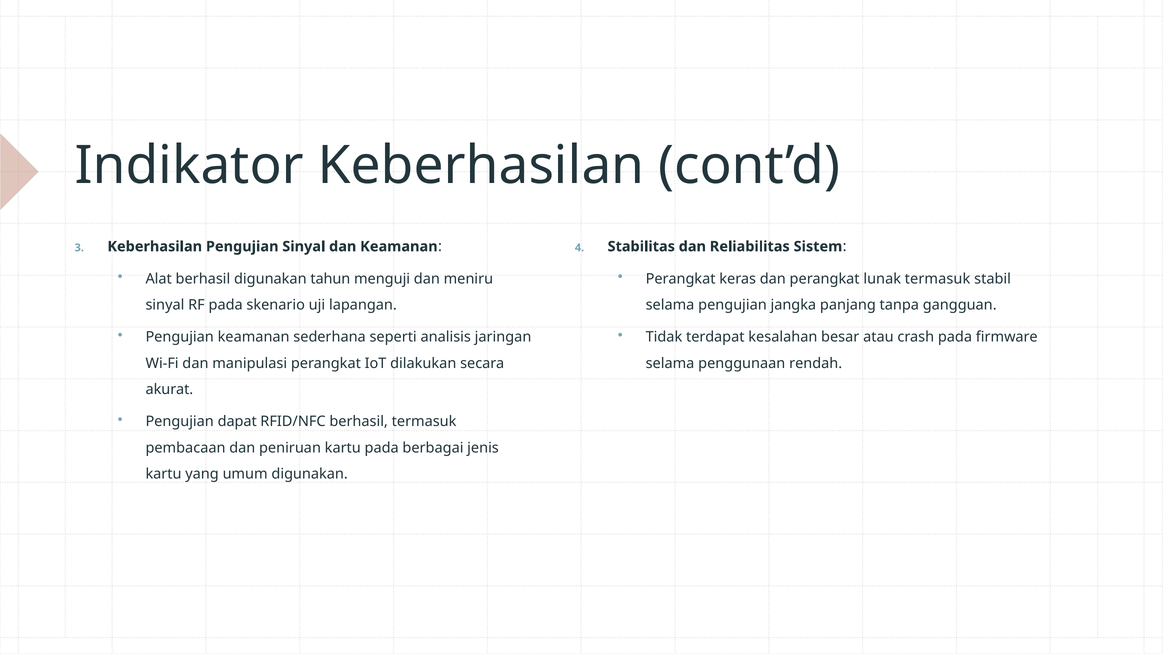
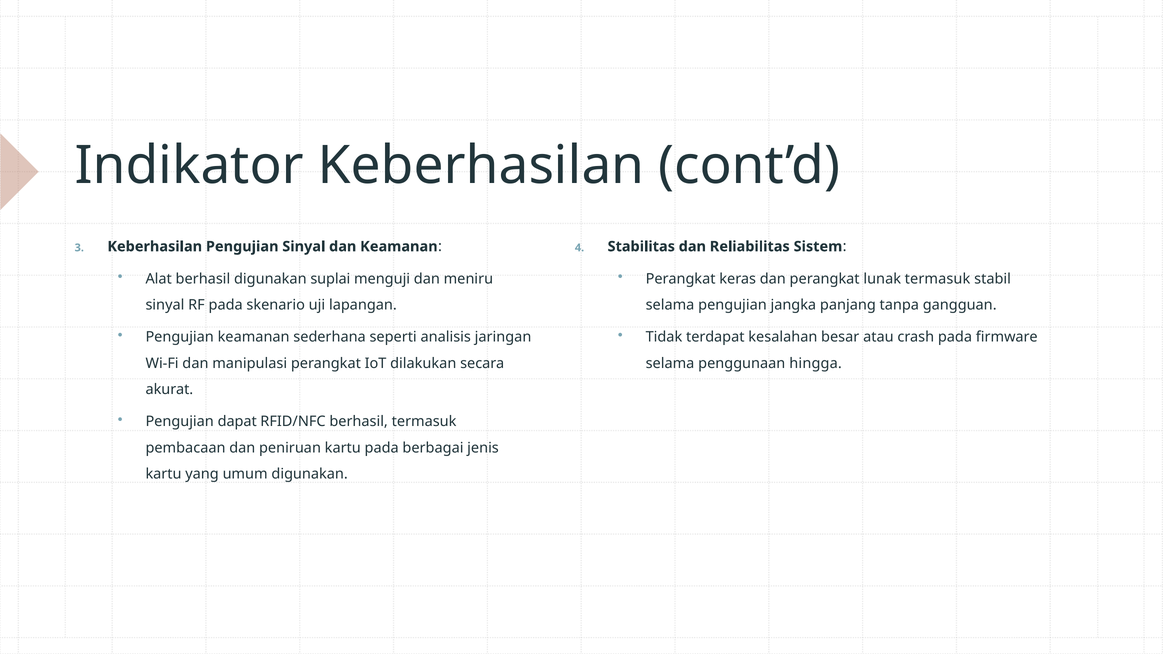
tahun: tahun -> suplai
rendah: rendah -> hingga
